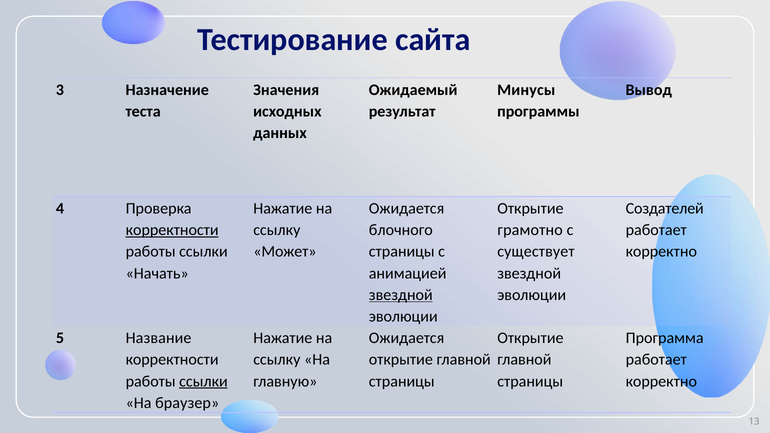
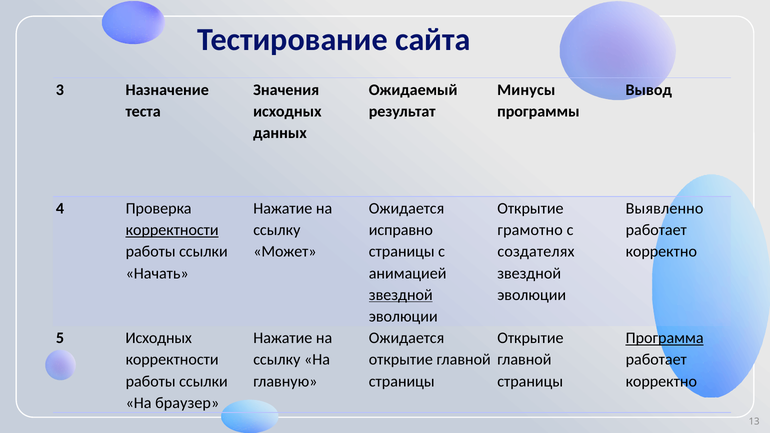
Создателей: Создателей -> Выявленно
блочного: блочного -> исправно
существует: существует -> создателях
5 Название: Название -> Исходных
Программа underline: none -> present
ссылки at (203, 381) underline: present -> none
